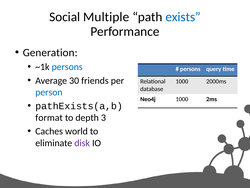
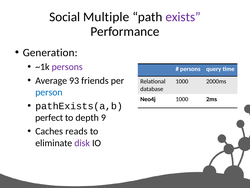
exists colour: blue -> purple
persons at (67, 67) colour: blue -> purple
30: 30 -> 93
format: format -> perfect
3: 3 -> 9
world: world -> reads
